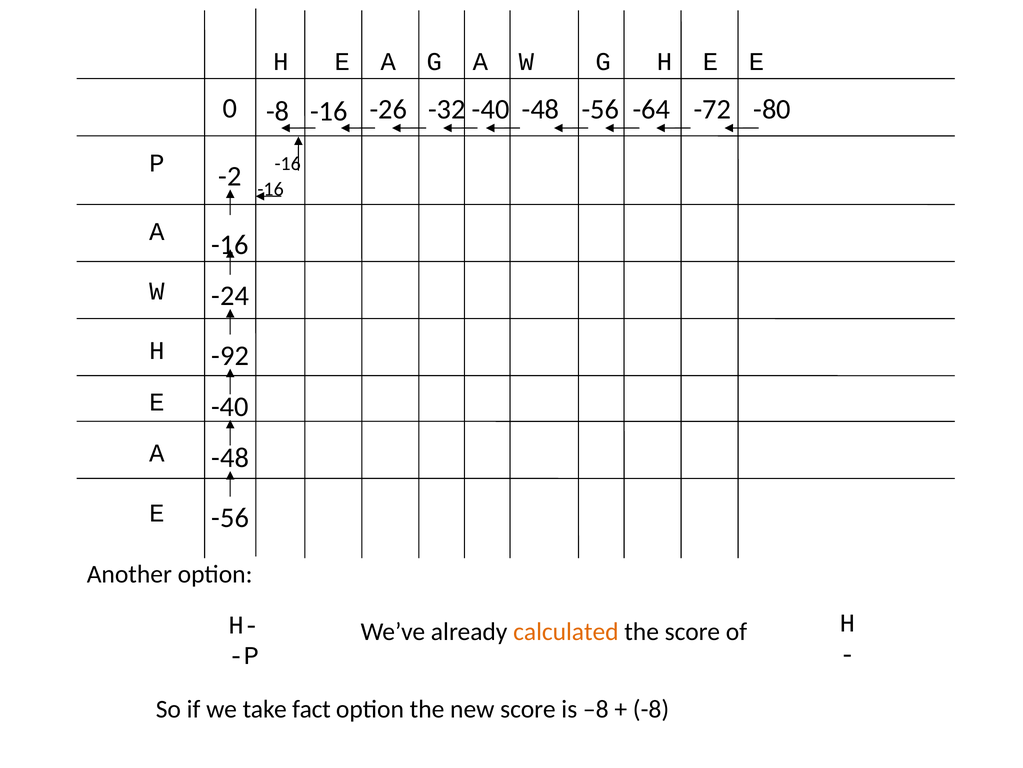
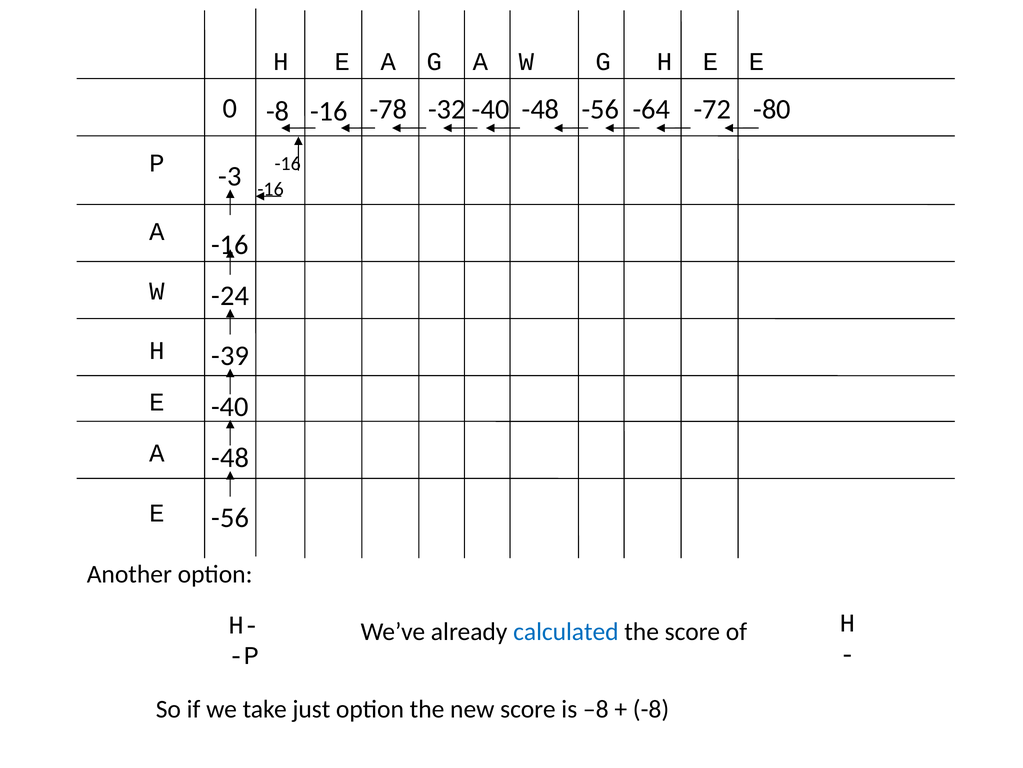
-26: -26 -> -78
-2: -2 -> -3
-92: -92 -> -39
calculated colour: orange -> blue
fact: fact -> just
